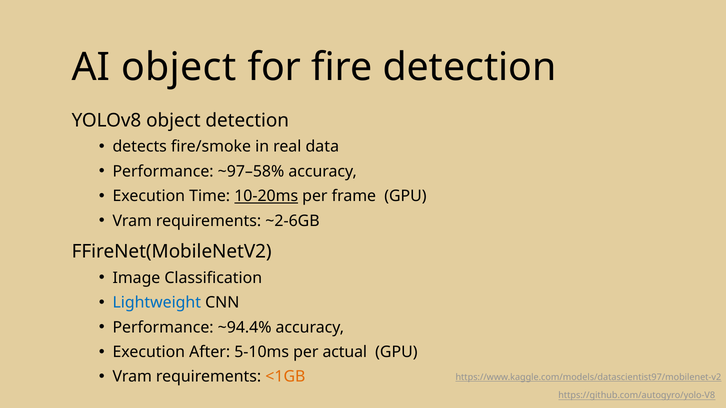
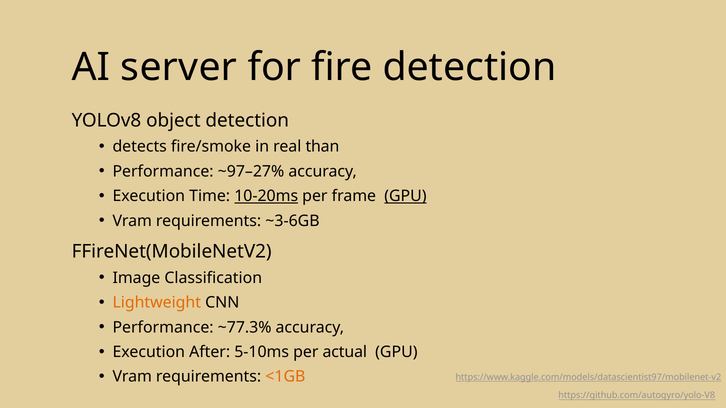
AI object: object -> server
data: data -> than
~97–58%: ~97–58% -> ~97–27%
GPU at (405, 196) underline: none -> present
~2-6GB: ~2-6GB -> ~3-6GB
Lightweight colour: blue -> orange
~94.4%: ~94.4% -> ~77.3%
